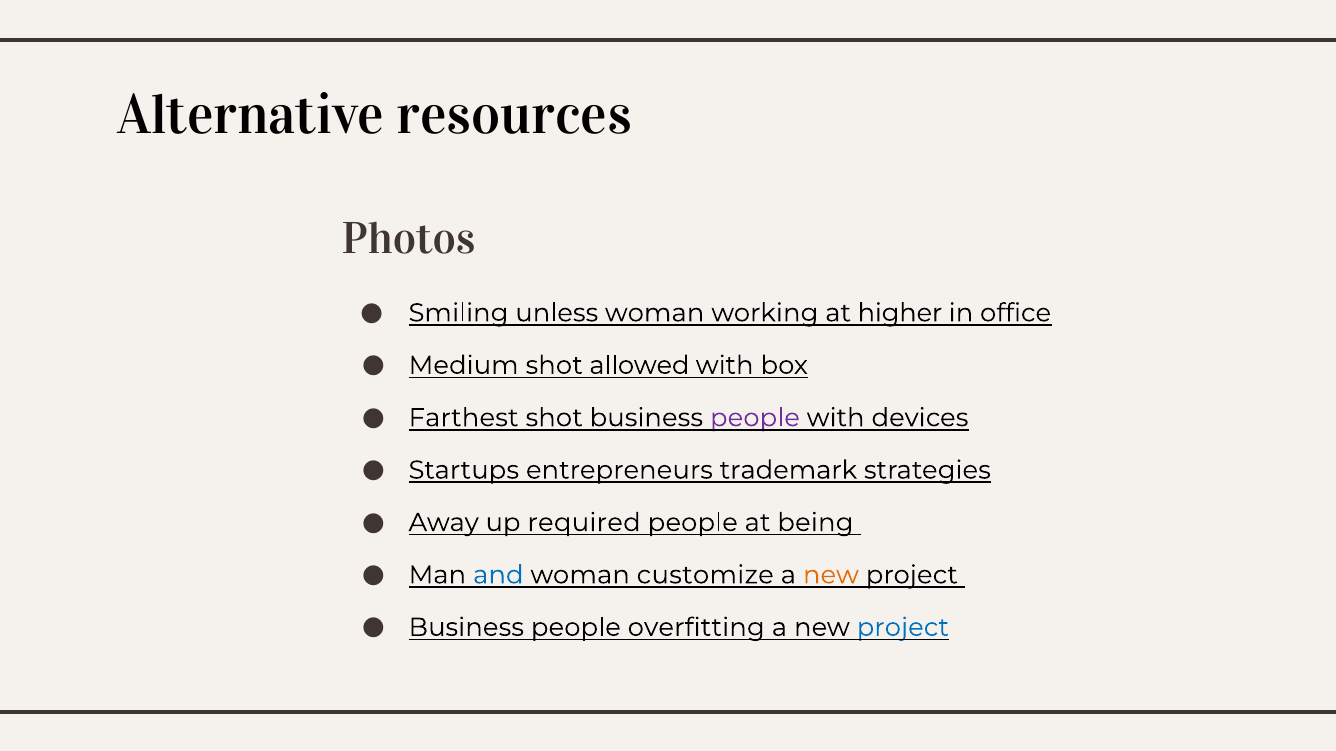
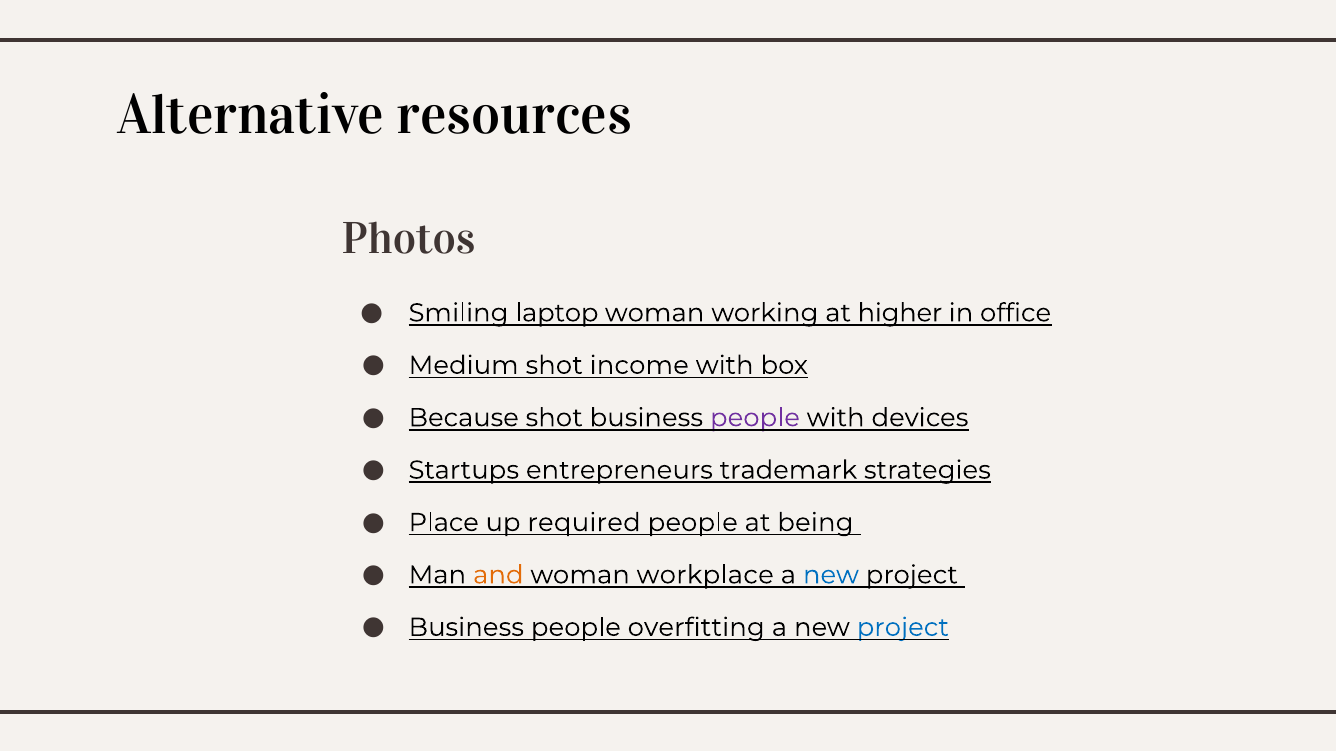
unless: unless -> laptop
allowed: allowed -> income
Farthest: Farthest -> Because
Away: Away -> Place
and colour: blue -> orange
customize: customize -> workplace
new at (831, 575) colour: orange -> blue
